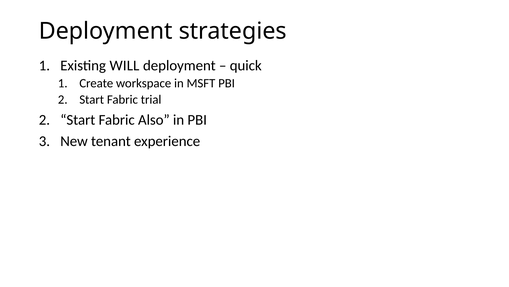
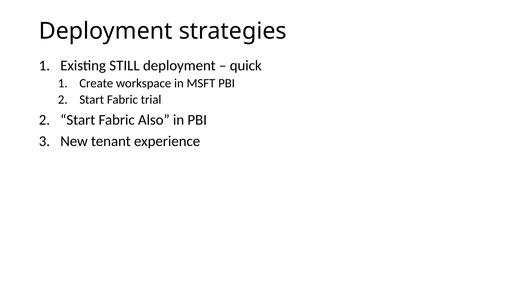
WILL: WILL -> STILL
